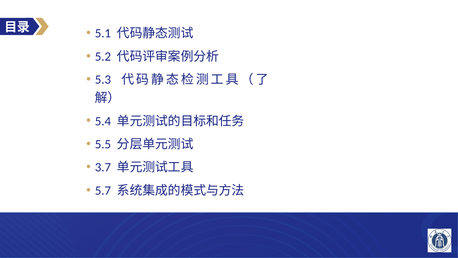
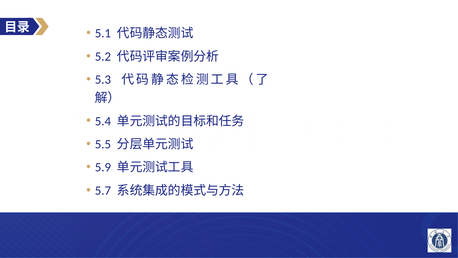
3.7: 3.7 -> 5.9
